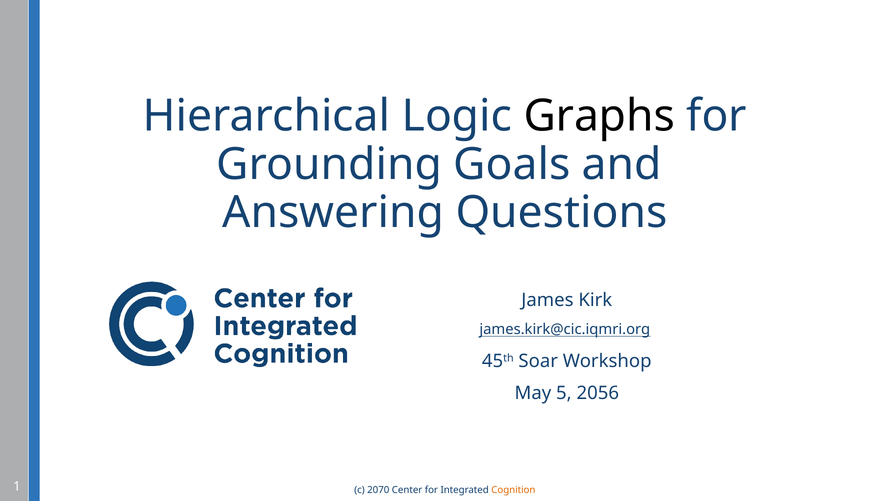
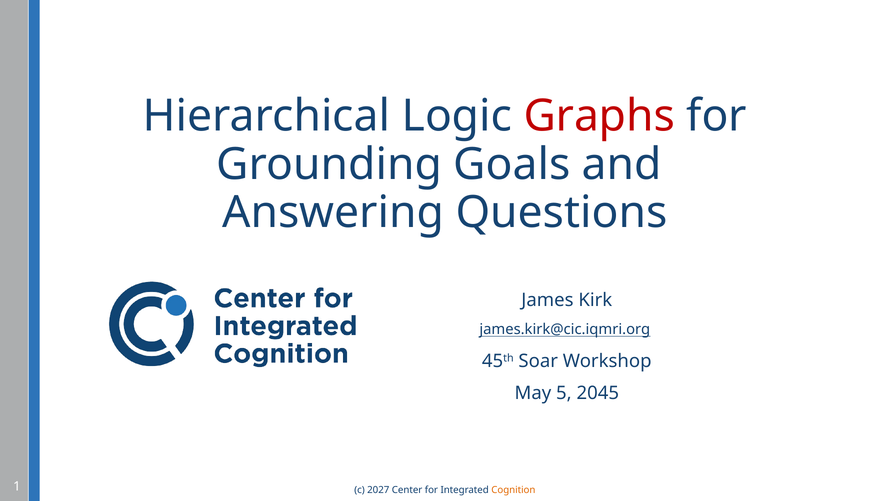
Graphs colour: black -> red
2056: 2056 -> 2045
2070: 2070 -> 2027
